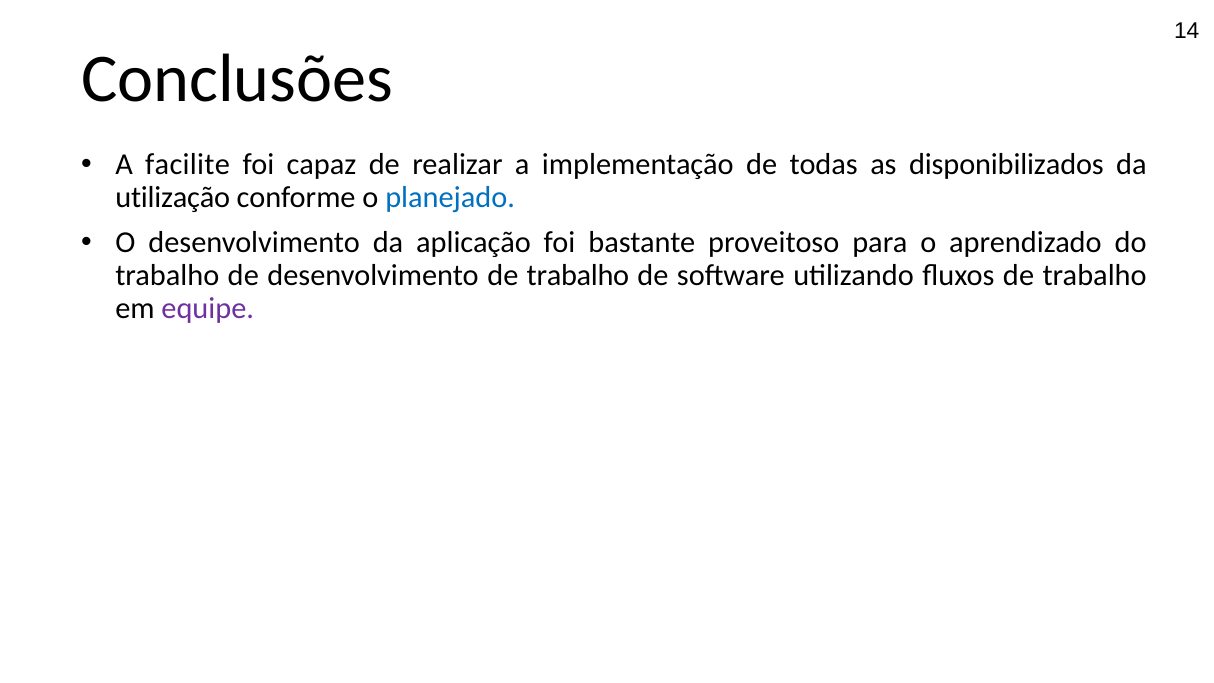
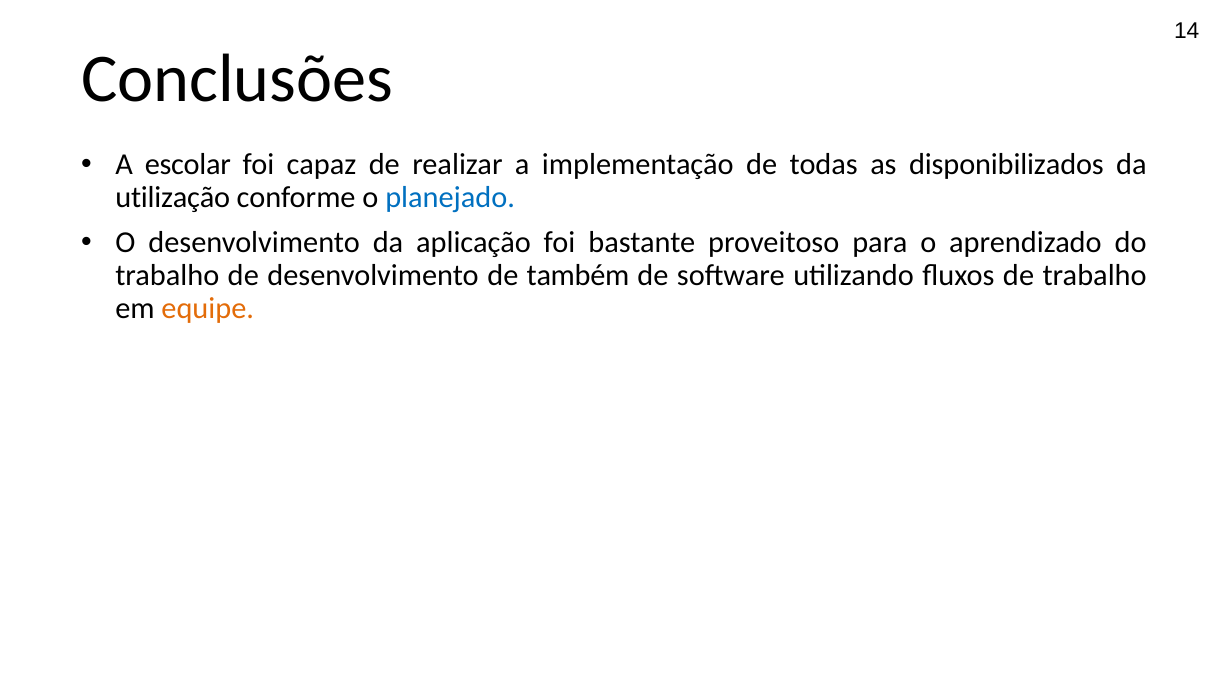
facilite: facilite -> escolar
desenvolvimento de trabalho: trabalho -> também
equipe colour: purple -> orange
